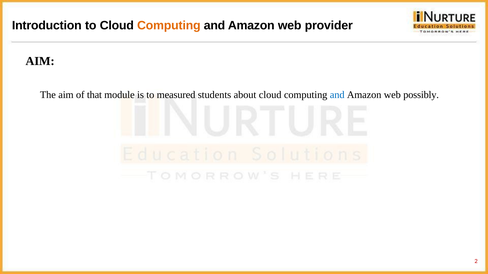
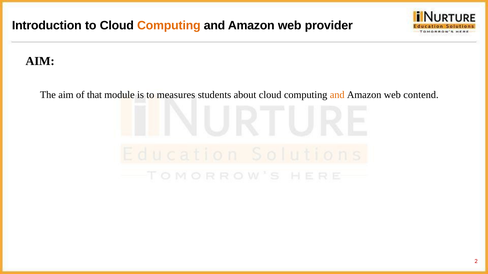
measured: measured -> measures
and at (337, 95) colour: blue -> orange
possibly: possibly -> contend
